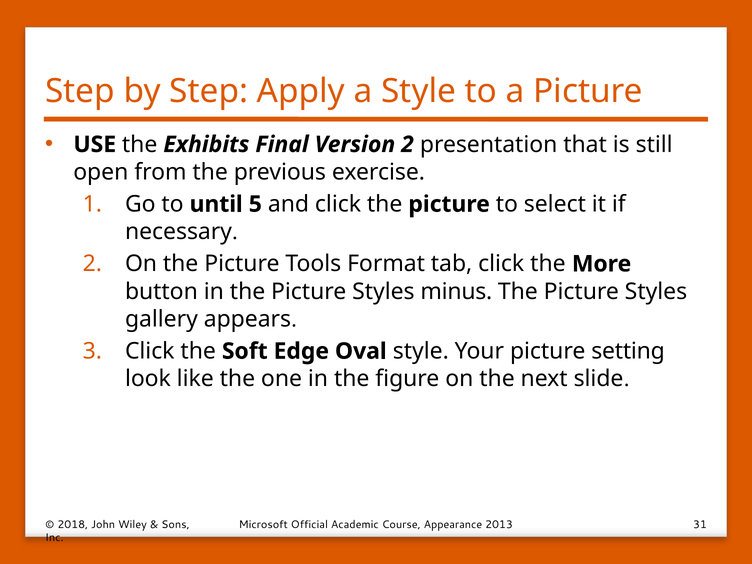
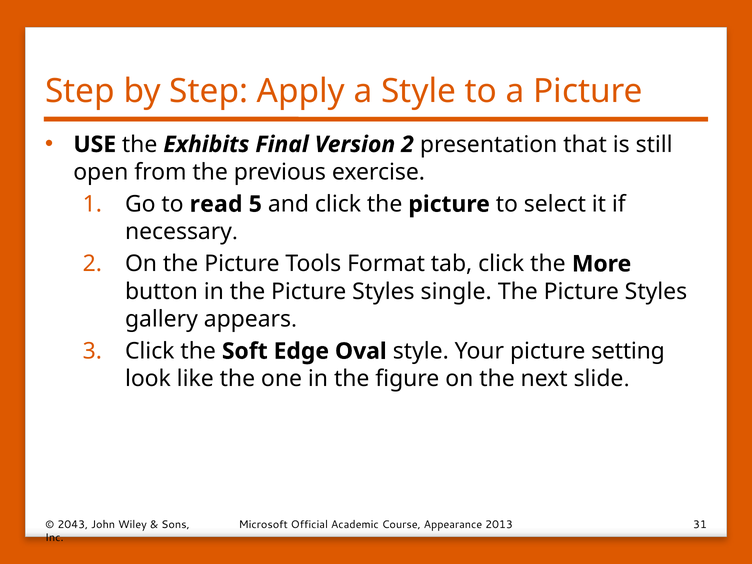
until: until -> read
minus: minus -> single
2018: 2018 -> 2043
